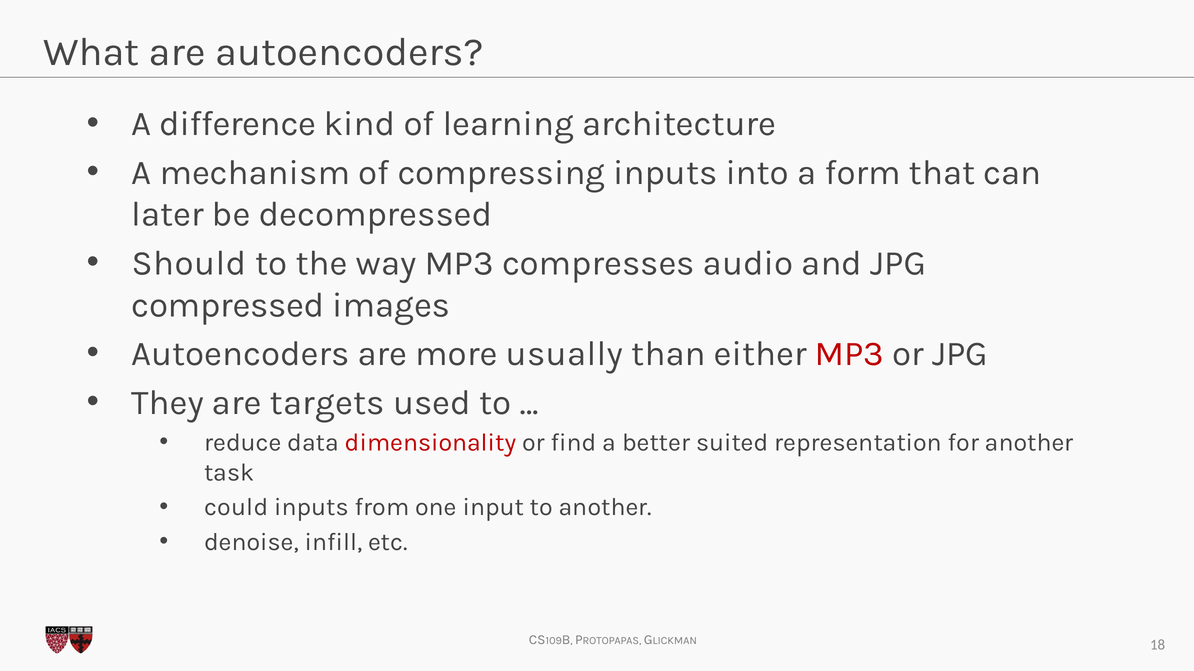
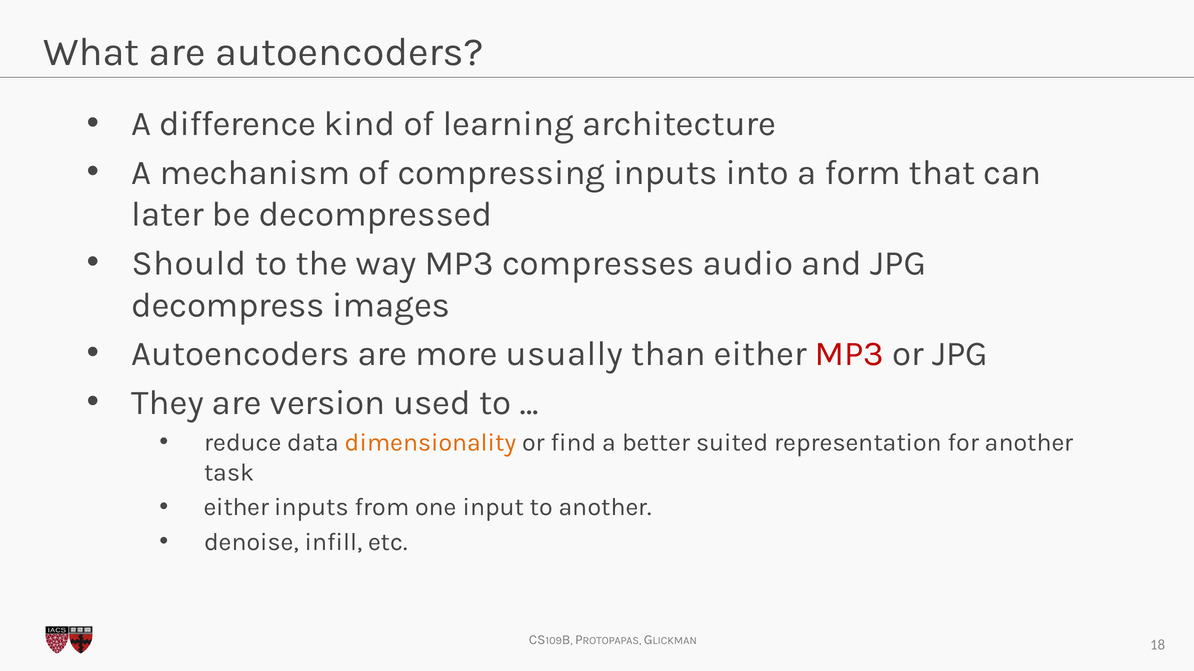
compressed: compressed -> decompress
targets: targets -> version
dimensionality colour: red -> orange
could at (236, 508): could -> either
